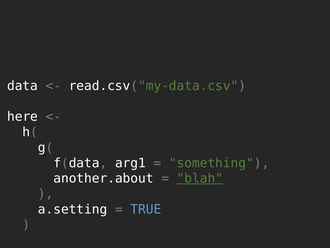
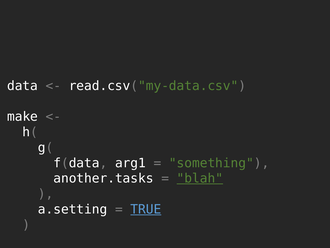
here: here -> make
another.about: another.about -> another.tasks
TRUE underline: none -> present
